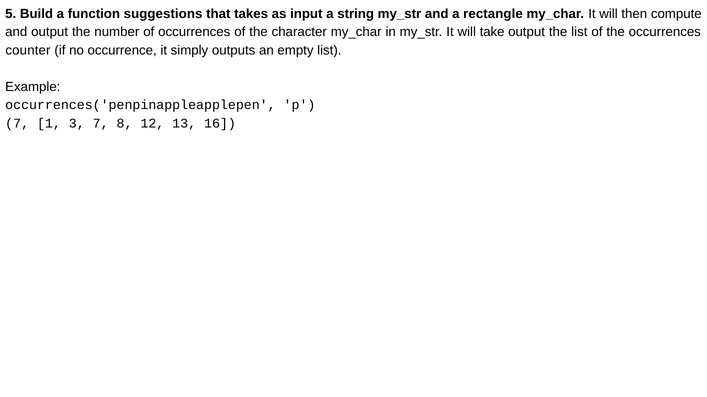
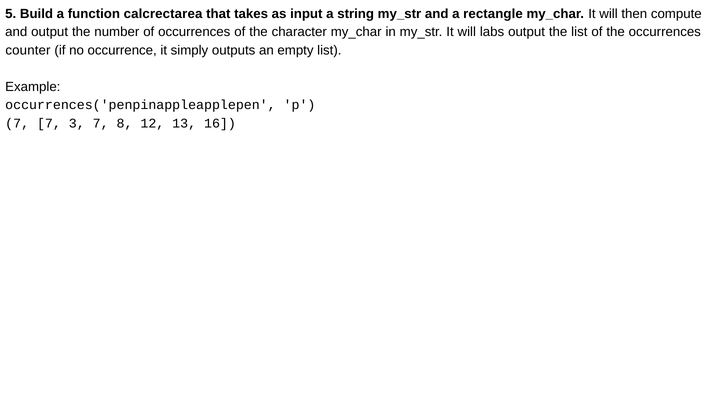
suggestions: suggestions -> calcrectarea
take: take -> labs
7 1: 1 -> 7
